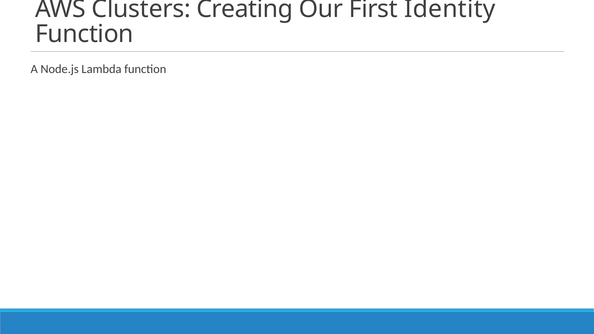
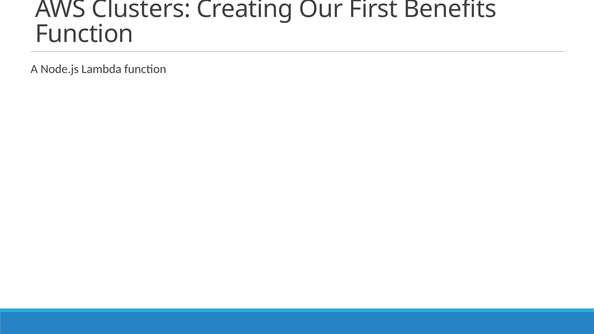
Identity: Identity -> Benefits
